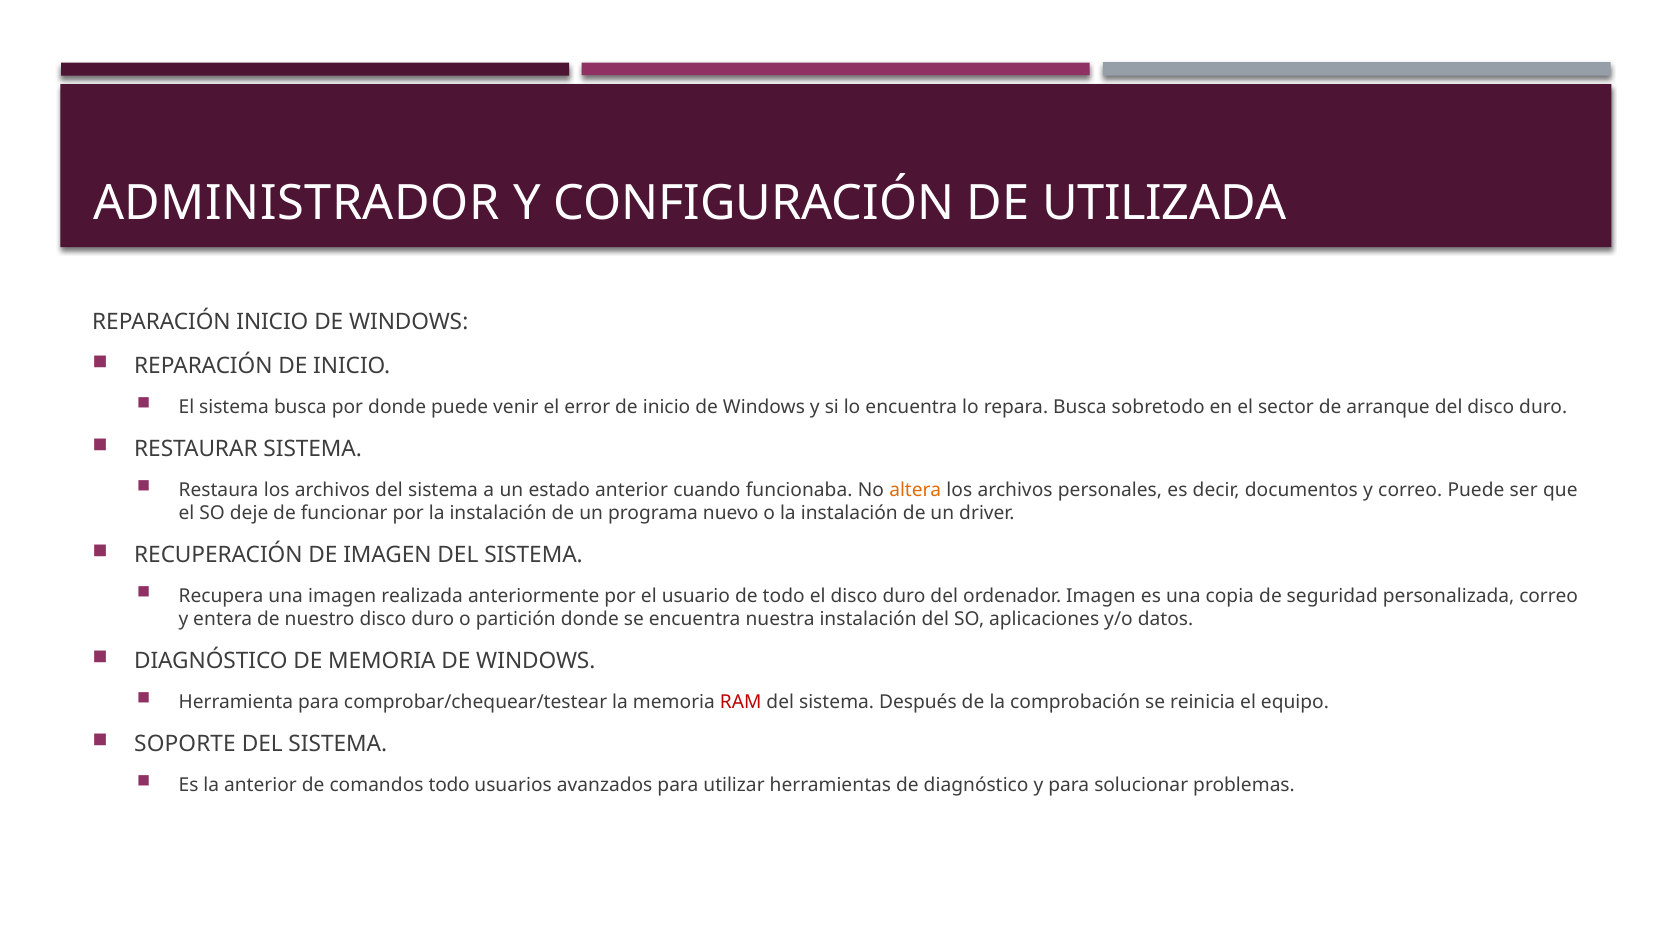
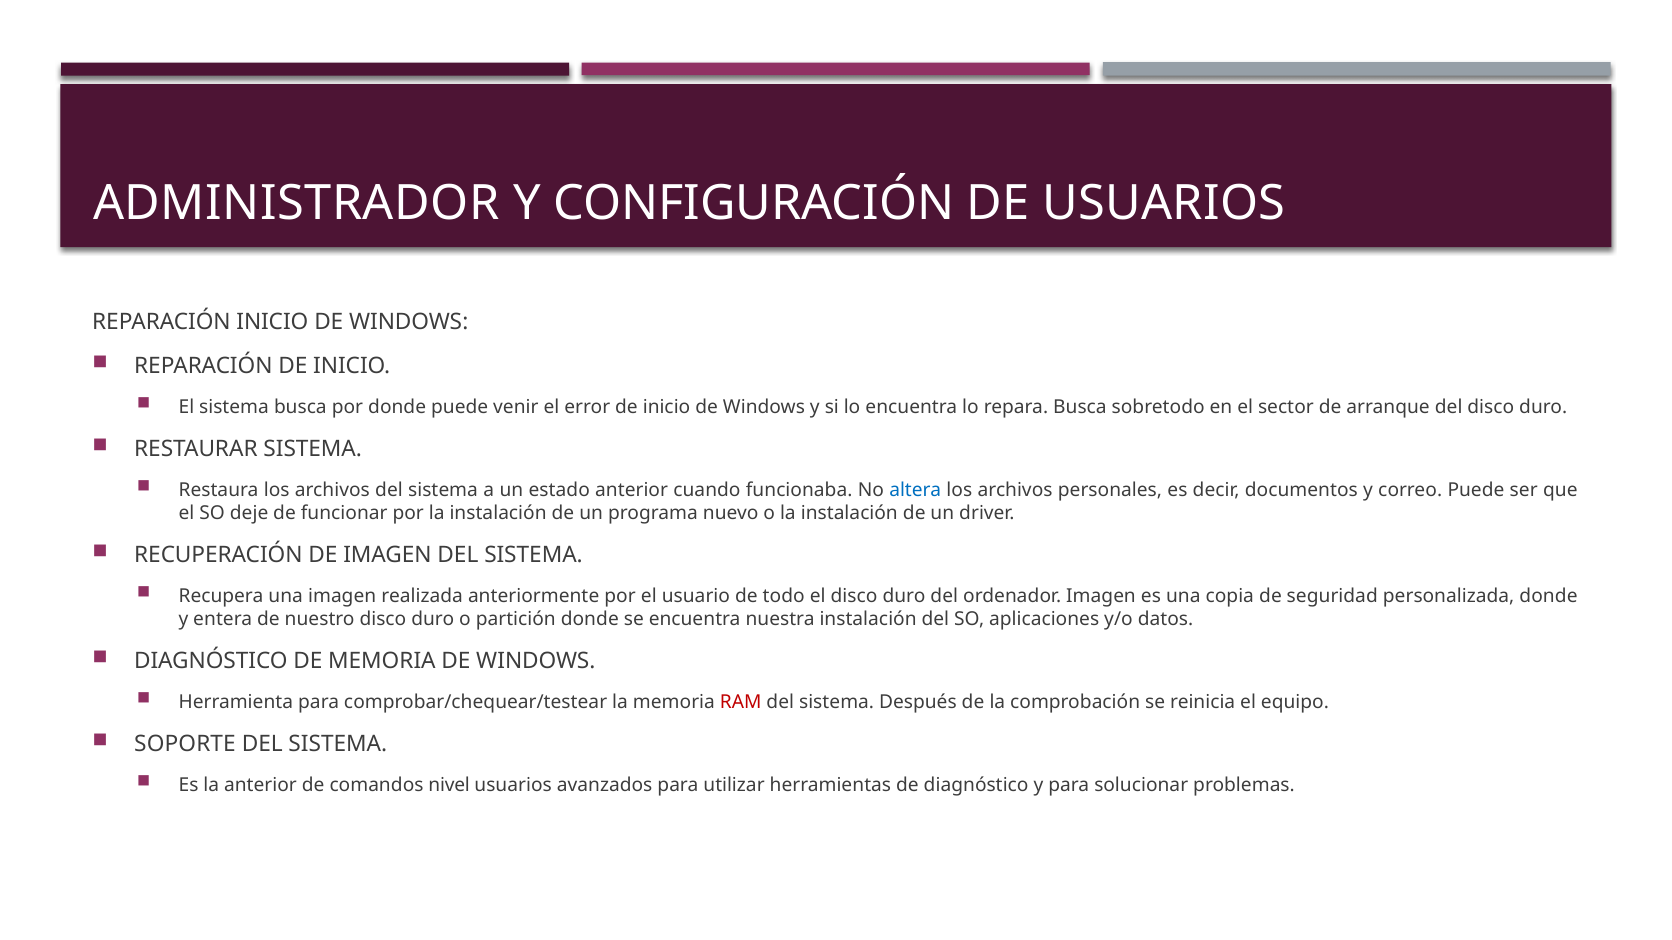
DE UTILIZADA: UTILIZADA -> USUARIOS
altera colour: orange -> blue
personalizada correo: correo -> donde
comandos todo: todo -> nivel
